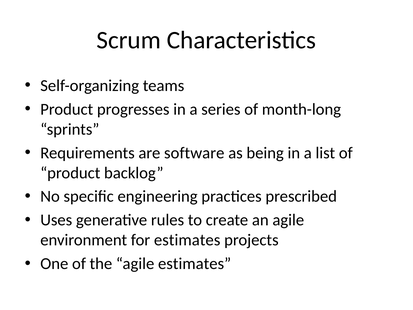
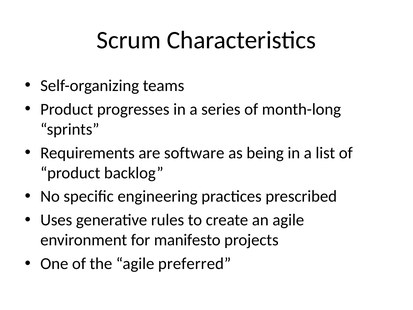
for estimates: estimates -> manifesto
agile estimates: estimates -> preferred
